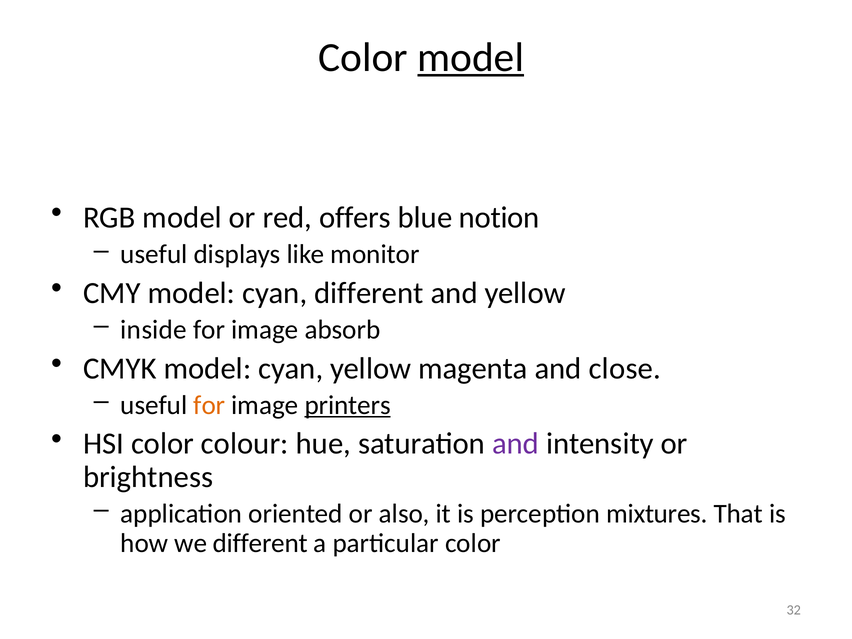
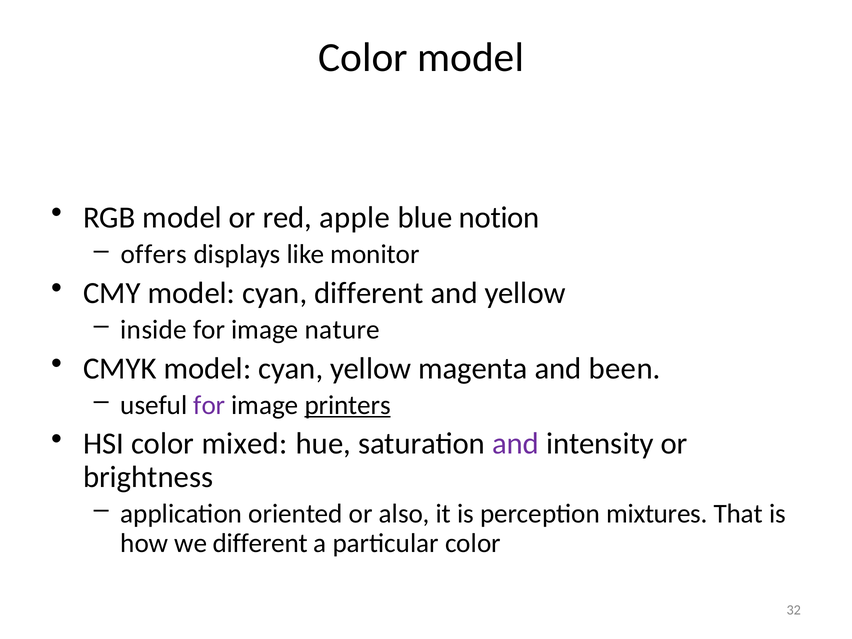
model at (471, 58) underline: present -> none
offers: offers -> apple
useful at (154, 254): useful -> offers
absorb: absorb -> nature
close: close -> been
for at (209, 405) colour: orange -> purple
colour: colour -> mixed
